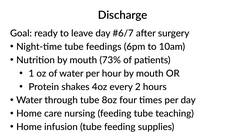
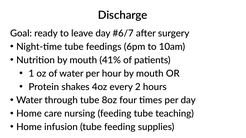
73%: 73% -> 41%
